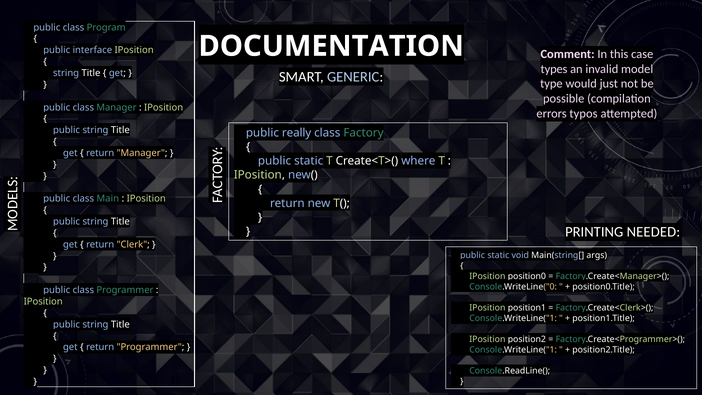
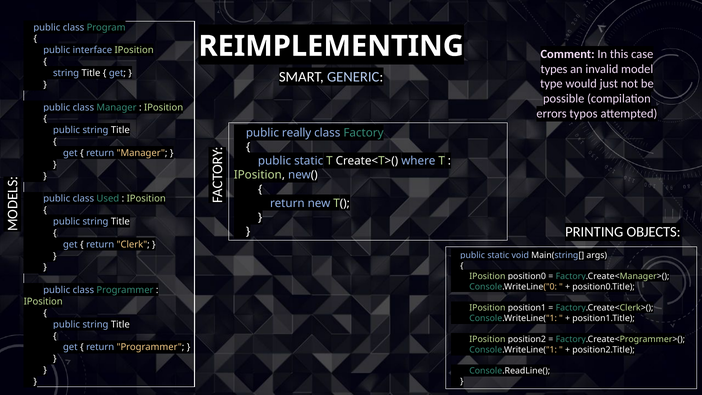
DOCUMENTATION: DOCUMENTATION -> REIMPLEMENTING
Main: Main -> Used
NEEDED: NEEDED -> OBJECTS
